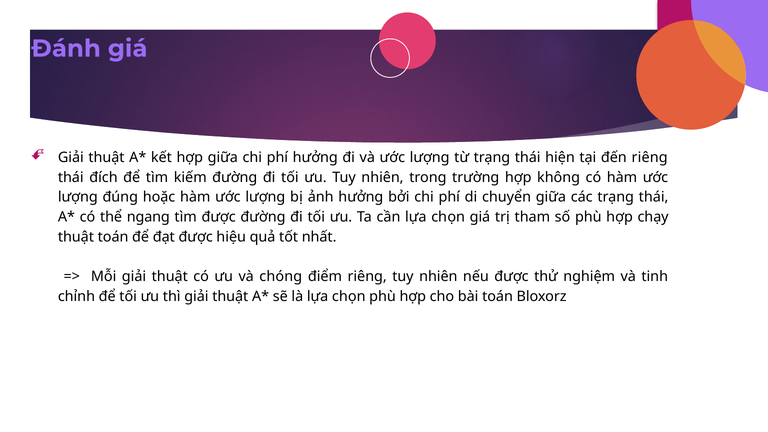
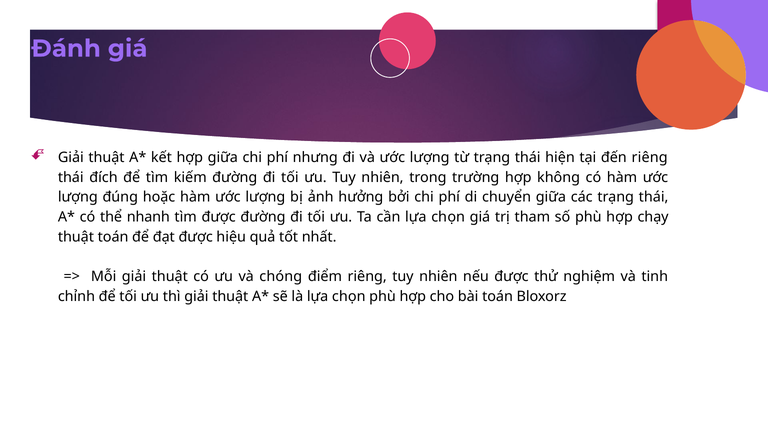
phí hưởng: hưởng -> nhưng
ngang: ngang -> nhanh
